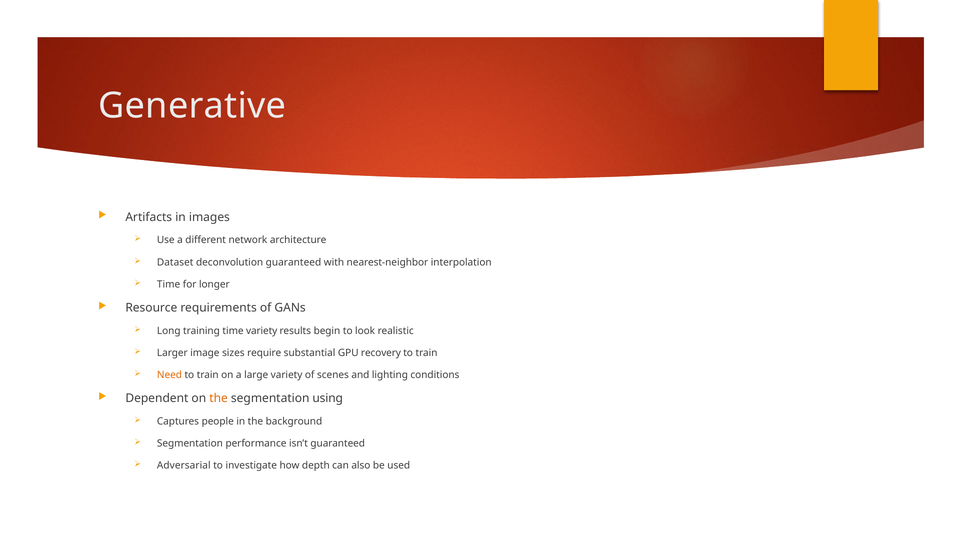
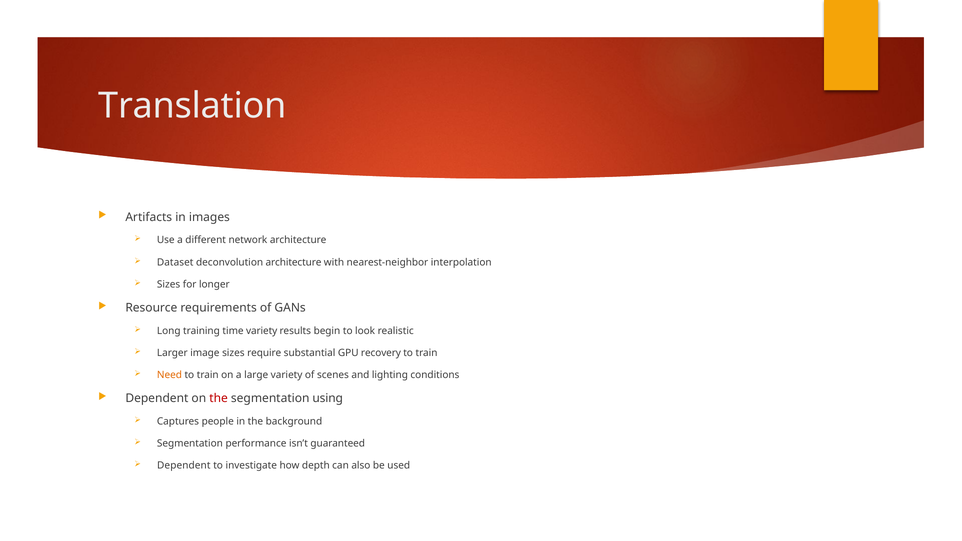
Generative: Generative -> Translation
deconvolution guaranteed: guaranteed -> architecture
Time at (169, 284): Time -> Sizes
the at (219, 398) colour: orange -> red
Adversarial at (184, 466): Adversarial -> Dependent
